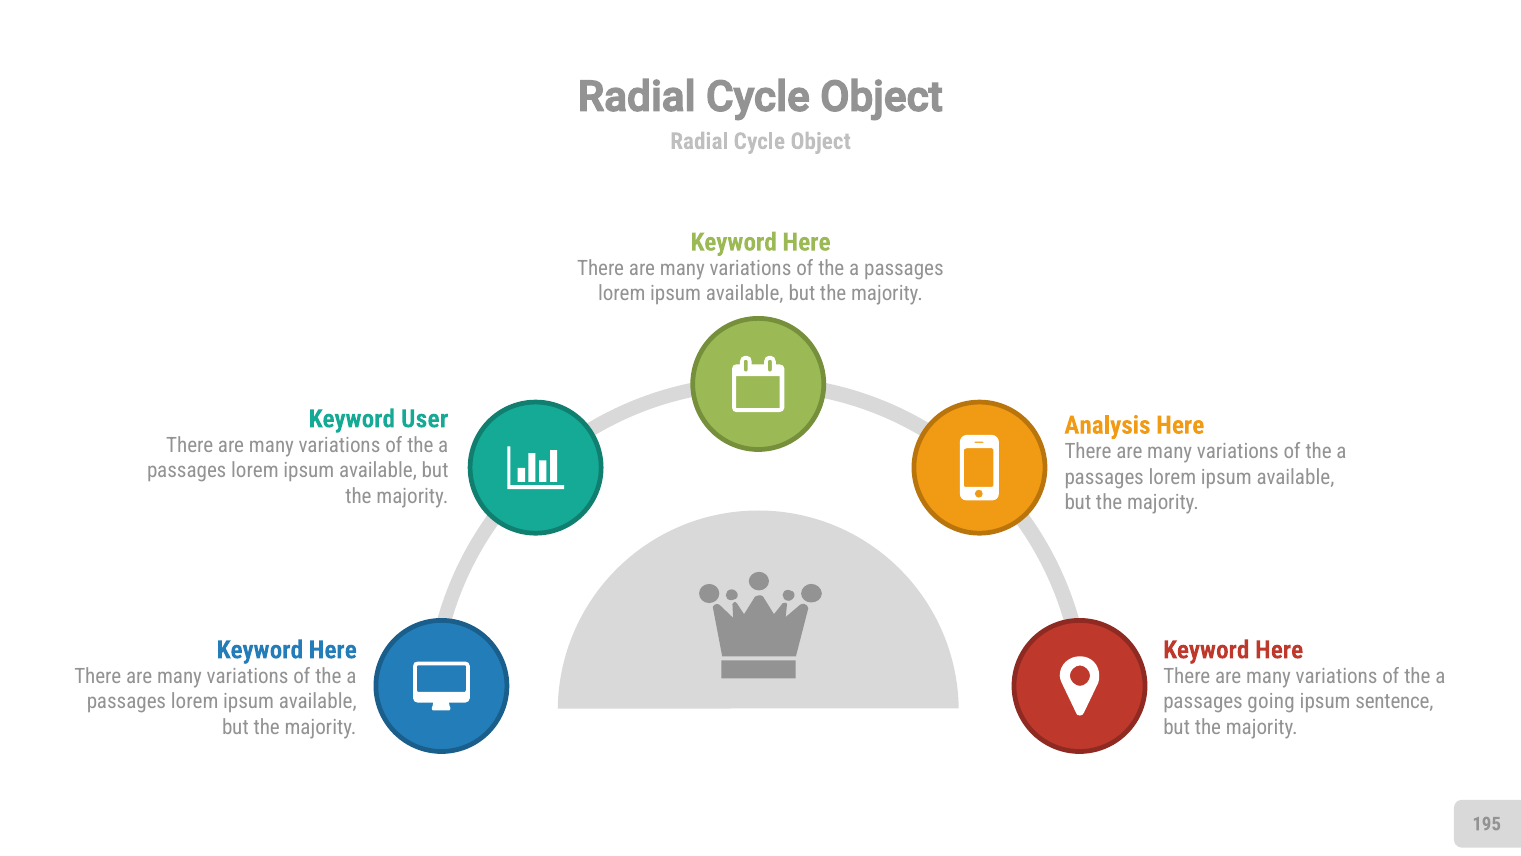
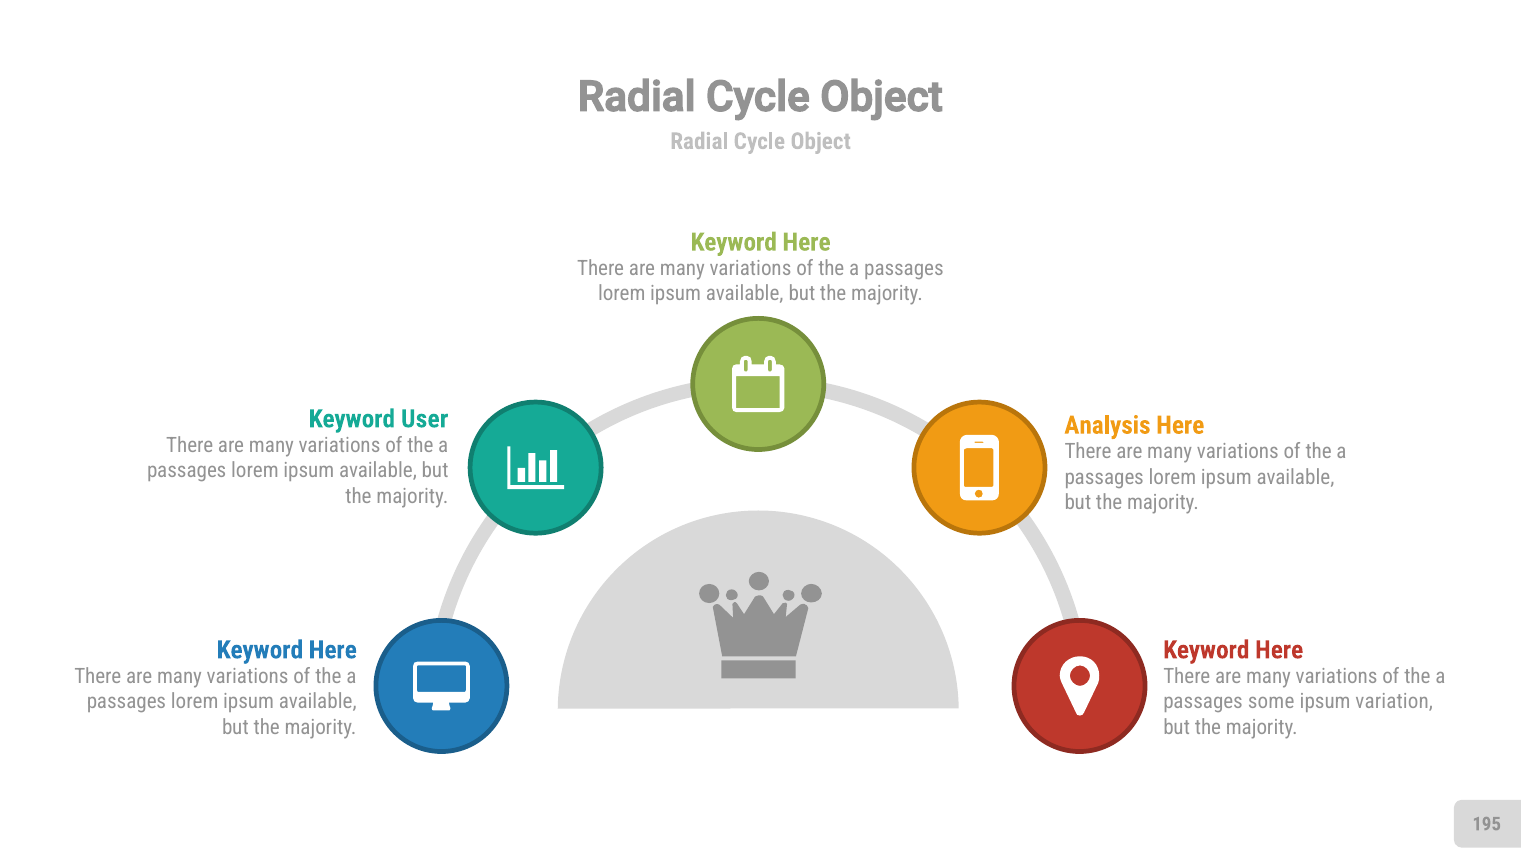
going: going -> some
sentence: sentence -> variation
